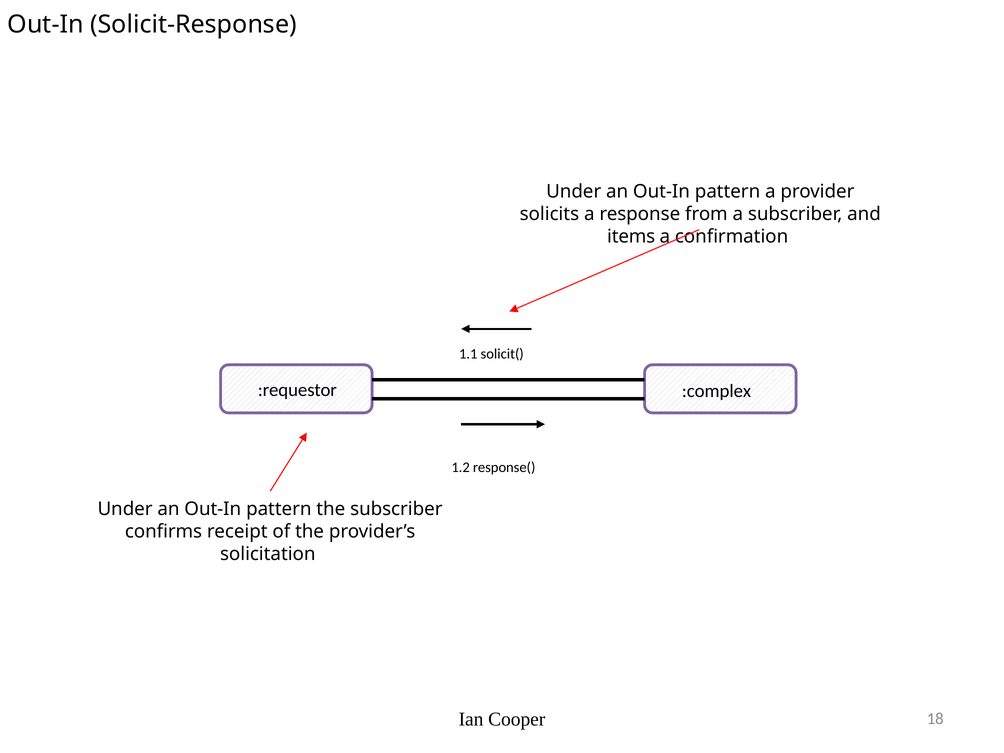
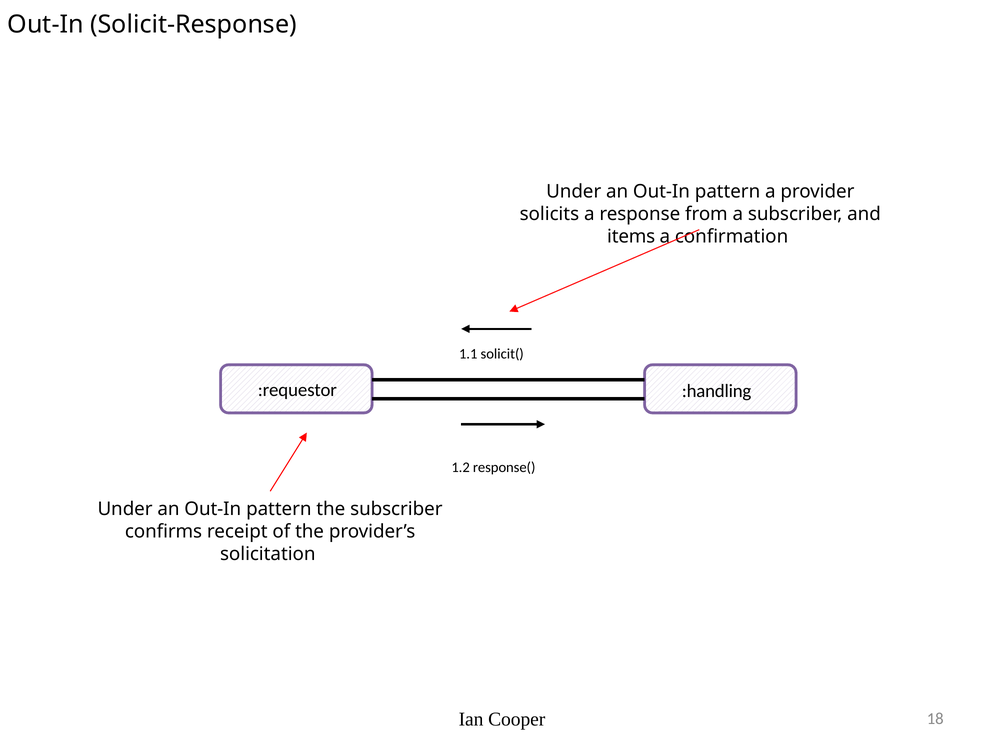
:complex: :complex -> :handling
